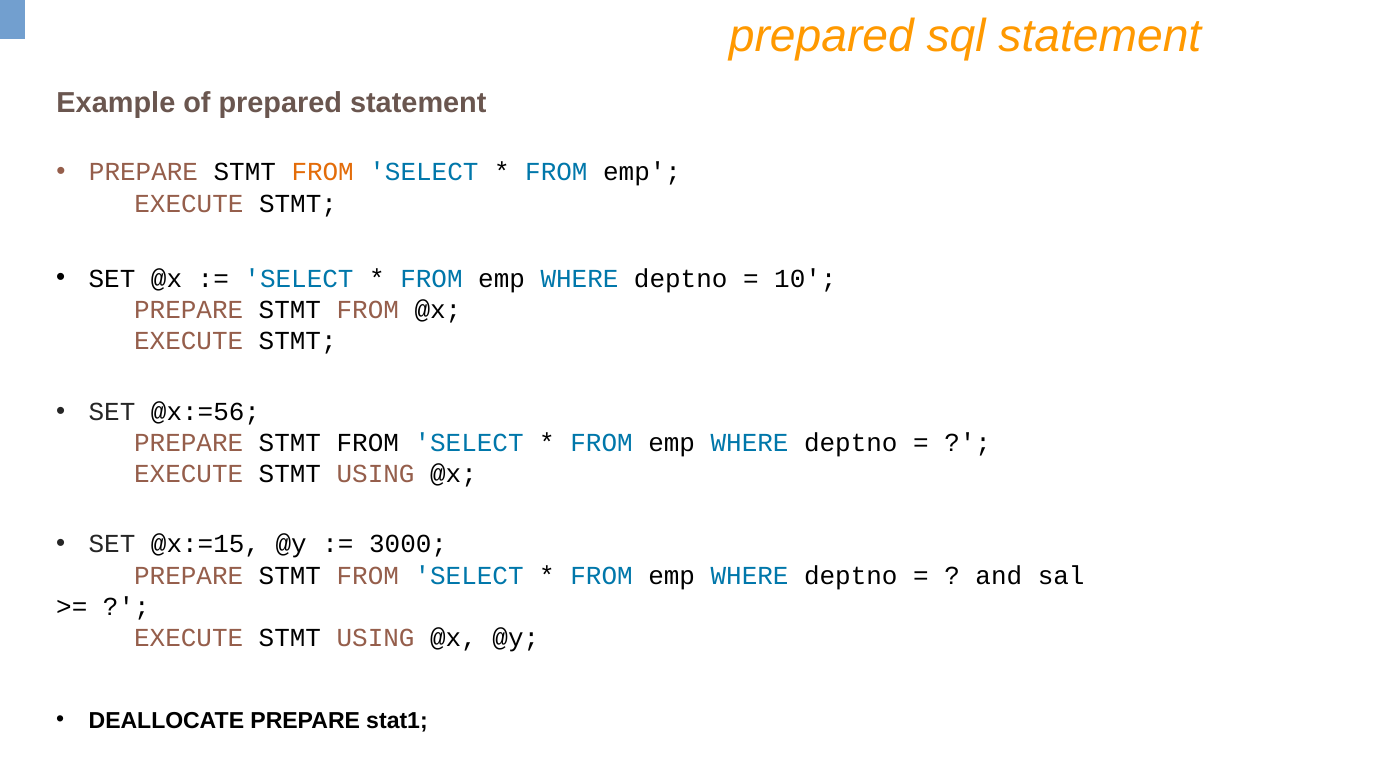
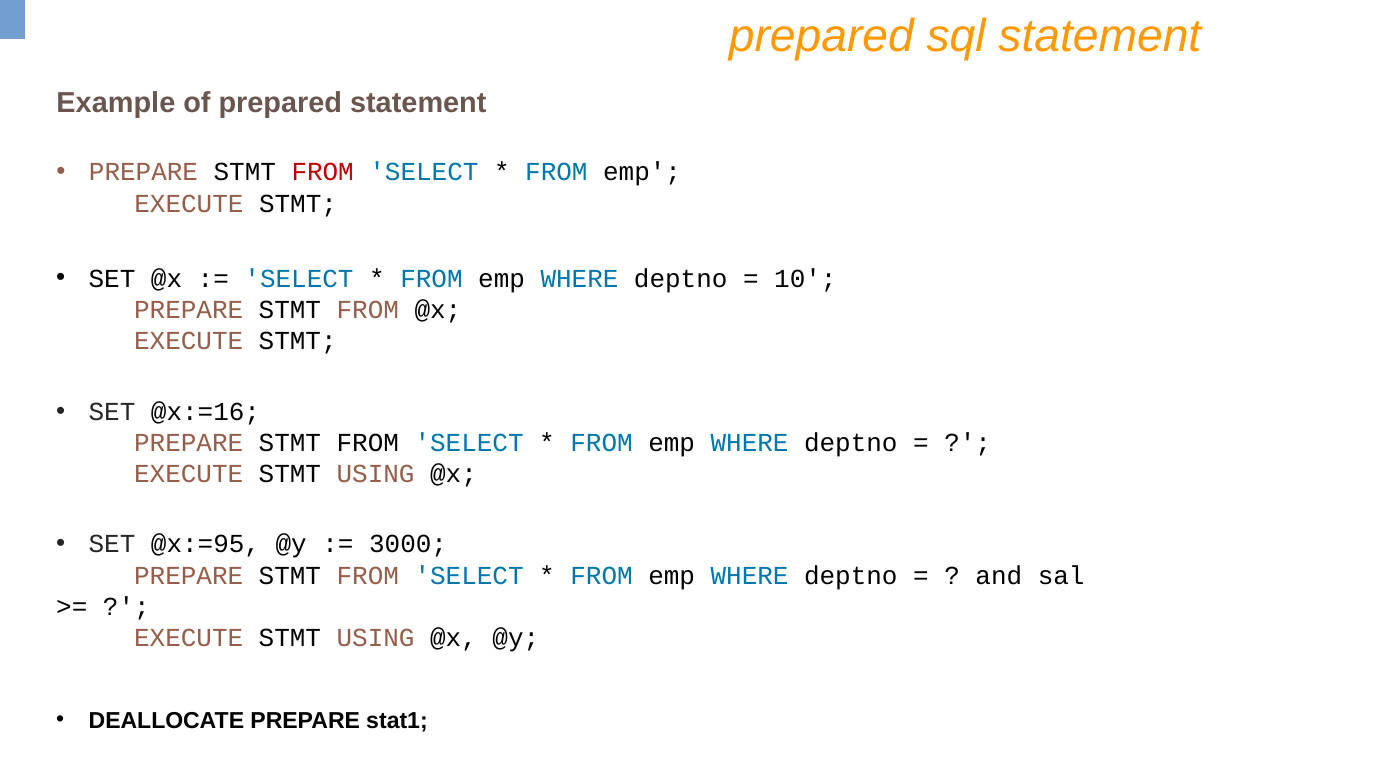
FROM at (323, 172) colour: orange -> red
@x:=56: @x:=56 -> @x:=16
@x:=15: @x:=15 -> @x:=95
